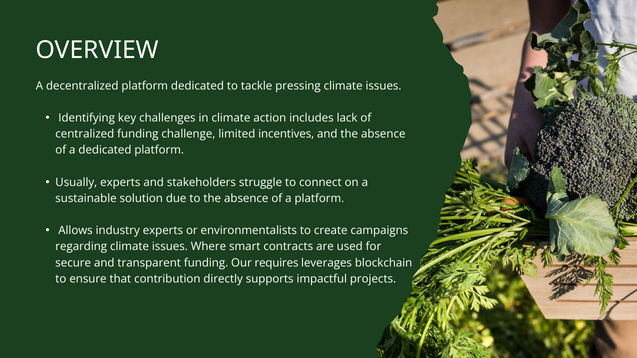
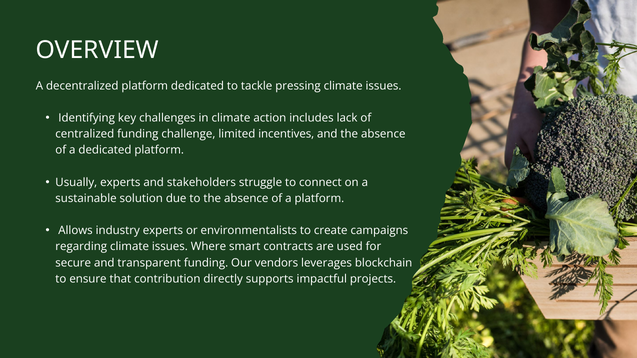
requires: requires -> vendors
